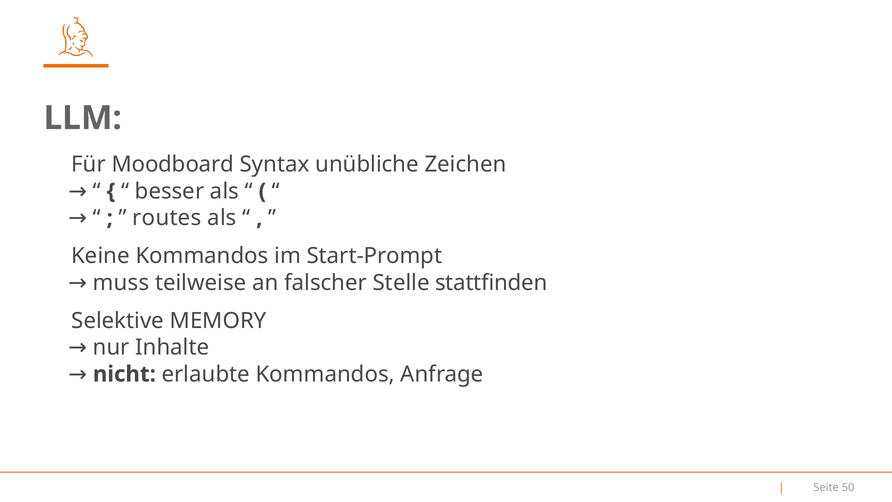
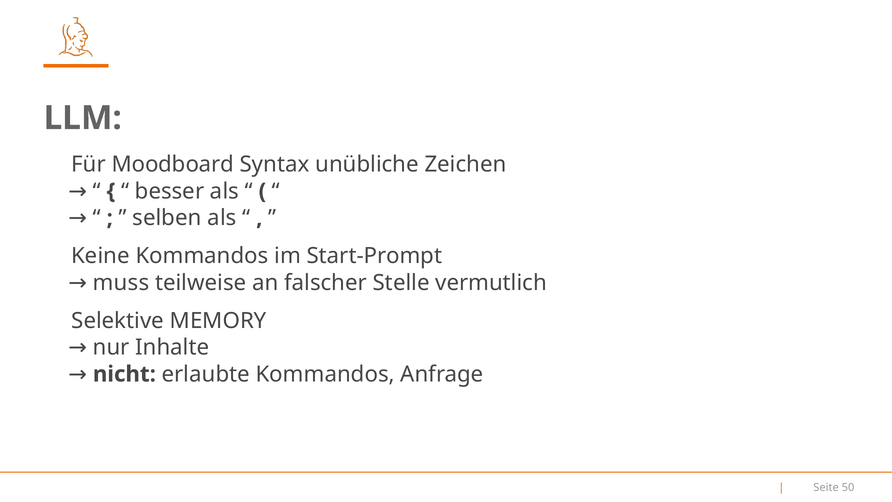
routes: routes -> selben
stattfinden: stattfinden -> vermutlich
